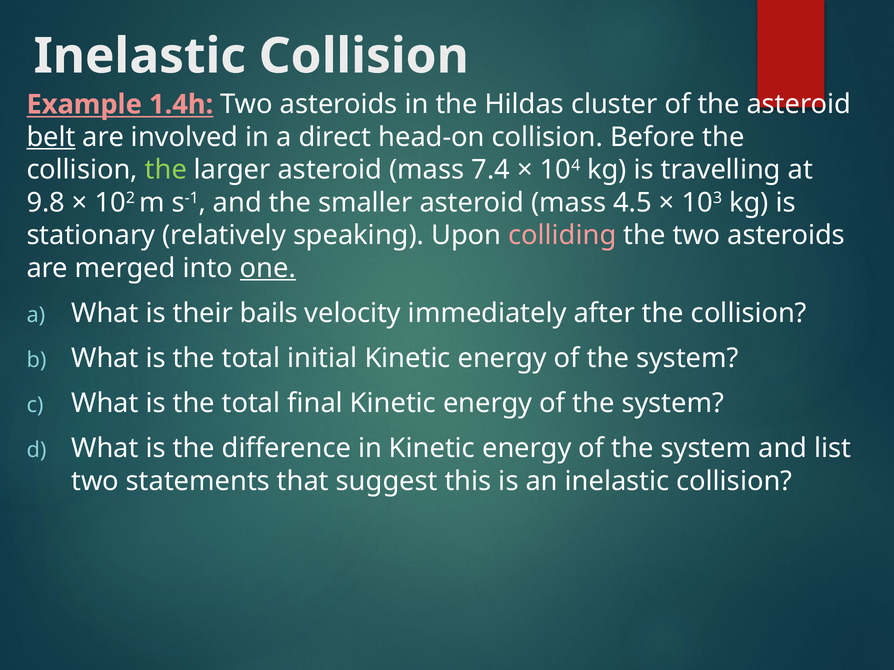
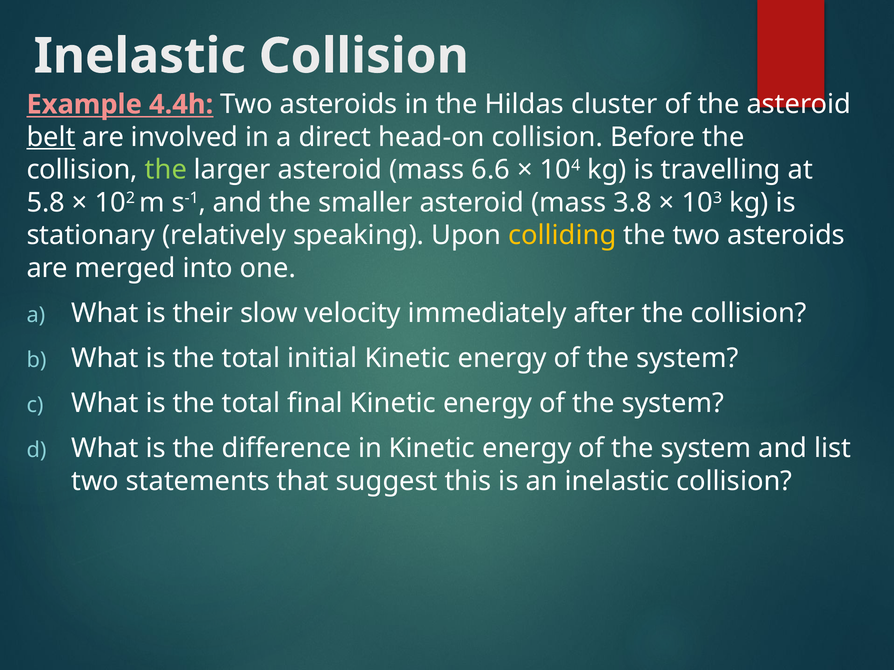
1.4h: 1.4h -> 4.4h
7.4: 7.4 -> 6.6
9.8: 9.8 -> 5.8
4.5: 4.5 -> 3.8
colliding colour: pink -> yellow
one underline: present -> none
bails: bails -> slow
